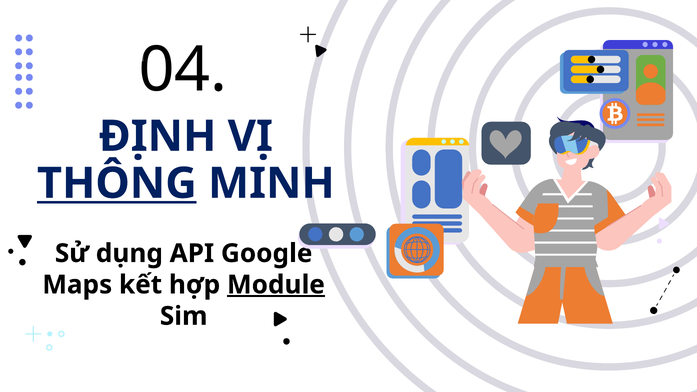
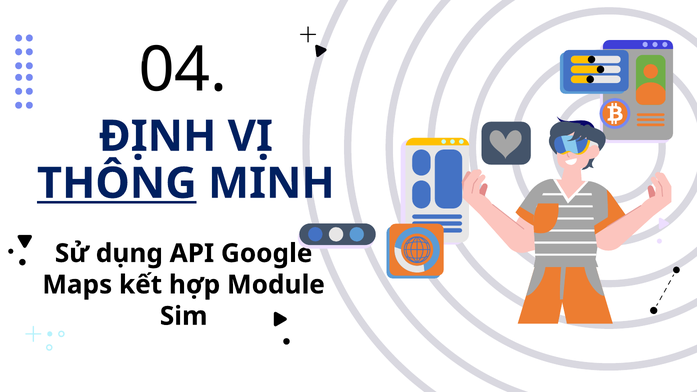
Module underline: present -> none
